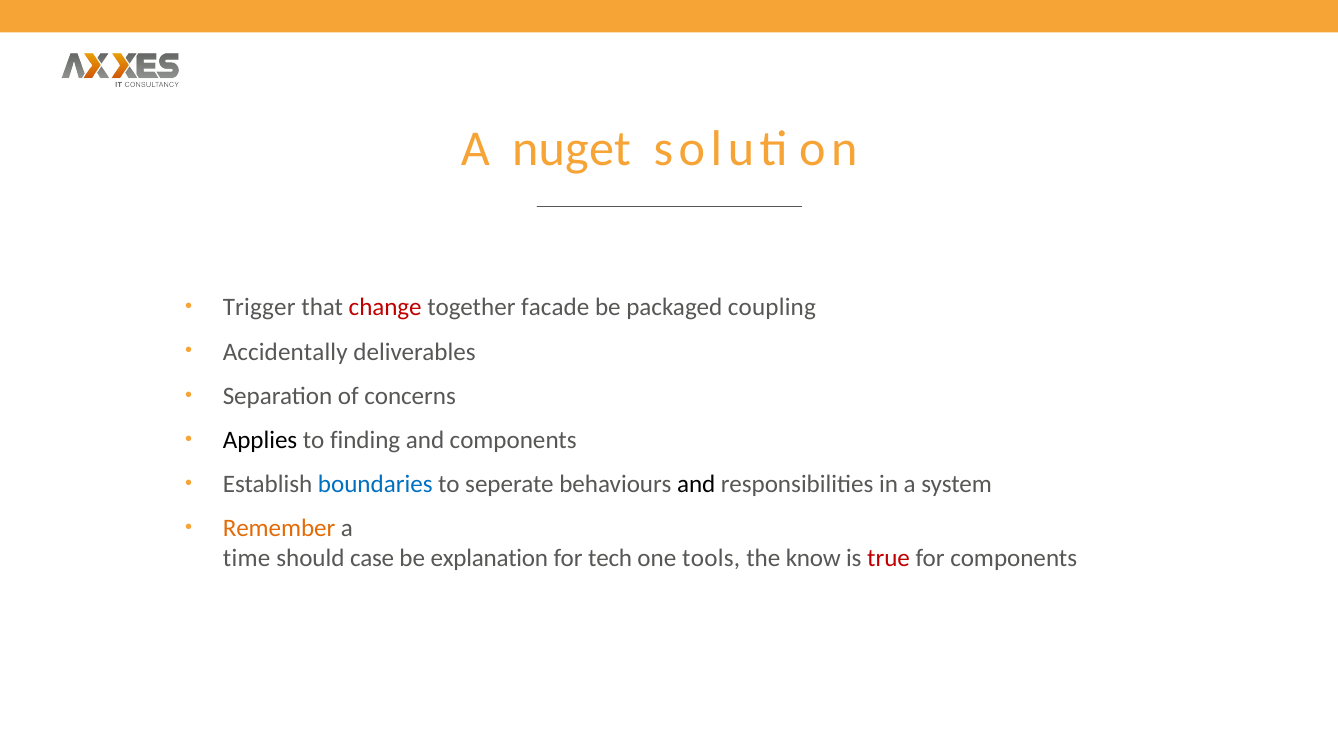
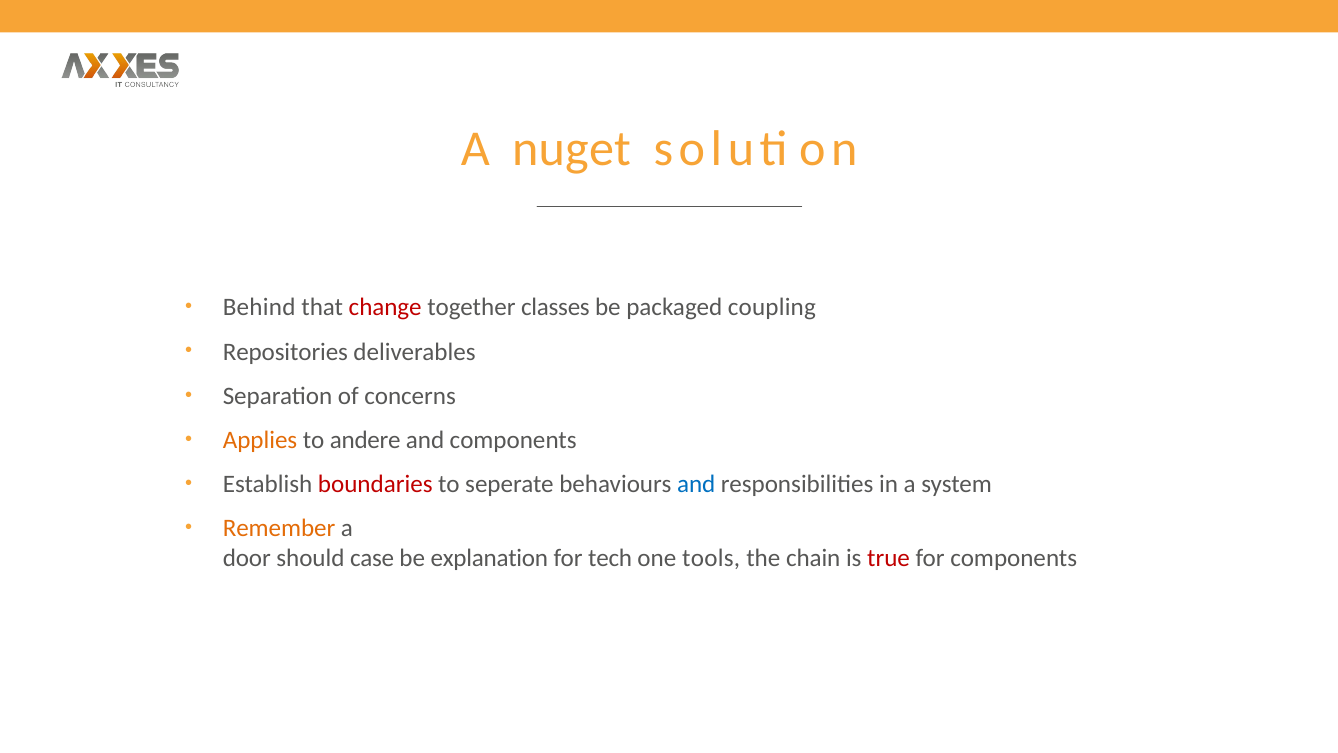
Trigger: Trigger -> Behind
facade: facade -> classes
Accidentally: Accidentally -> Repositories
Applies colour: black -> orange
finding: finding -> andere
boundaries colour: blue -> red
and at (696, 484) colour: black -> blue
time: time -> door
know: know -> chain
